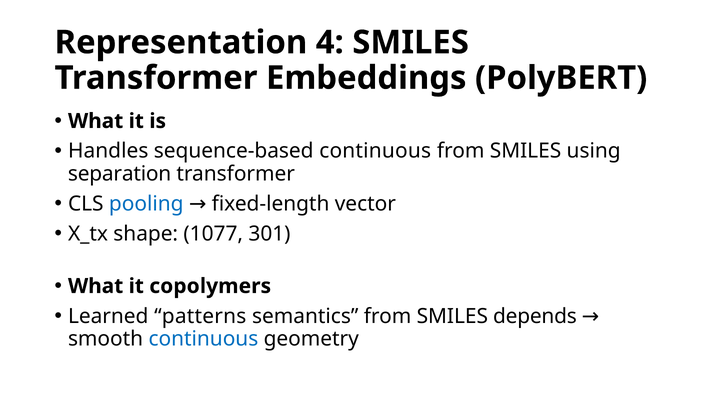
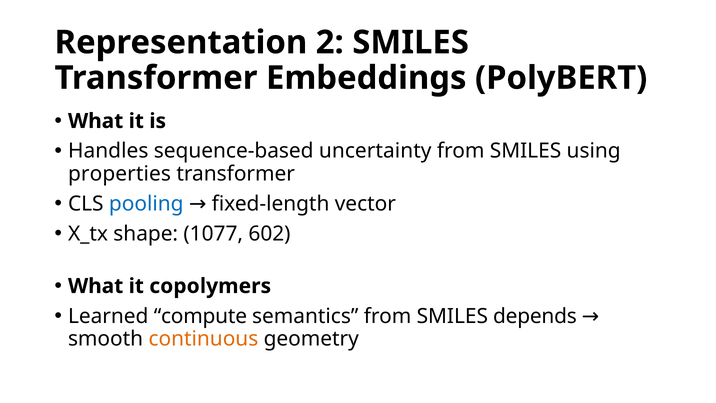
4: 4 -> 2
sequence-based continuous: continuous -> uncertainty
separation: separation -> properties
301: 301 -> 602
patterns: patterns -> compute
continuous at (203, 338) colour: blue -> orange
